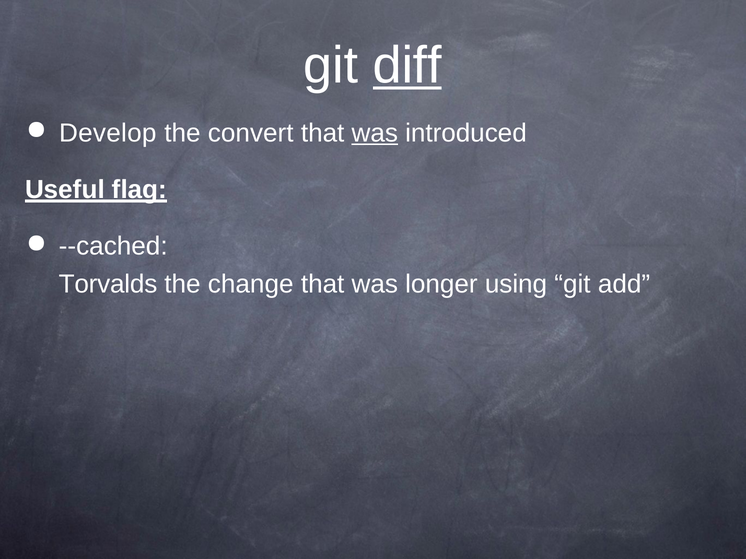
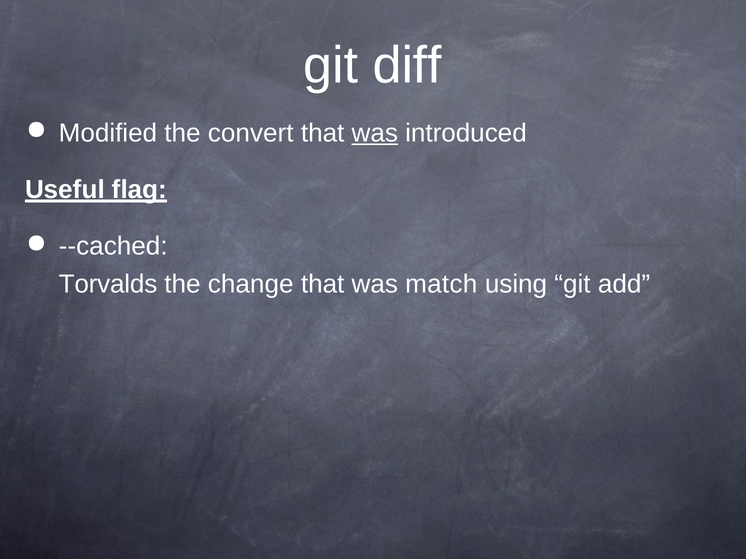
diff underline: present -> none
Develop: Develop -> Modified
longer: longer -> match
